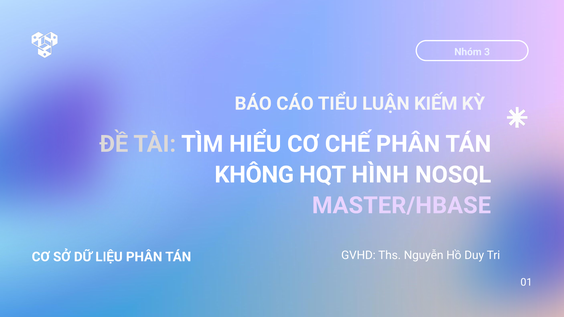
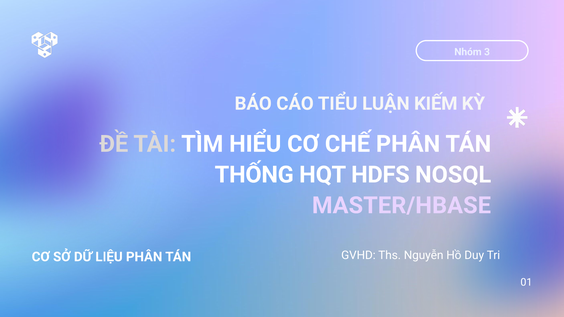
KHÔNG: KHÔNG -> THỐNG
HÌNH: HÌNH -> HDFS
